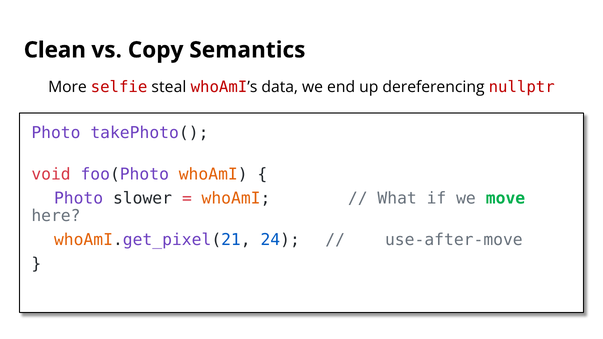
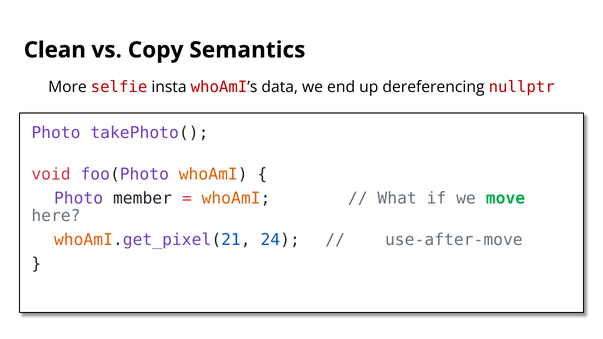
steal: steal -> insta
slower: slower -> member
